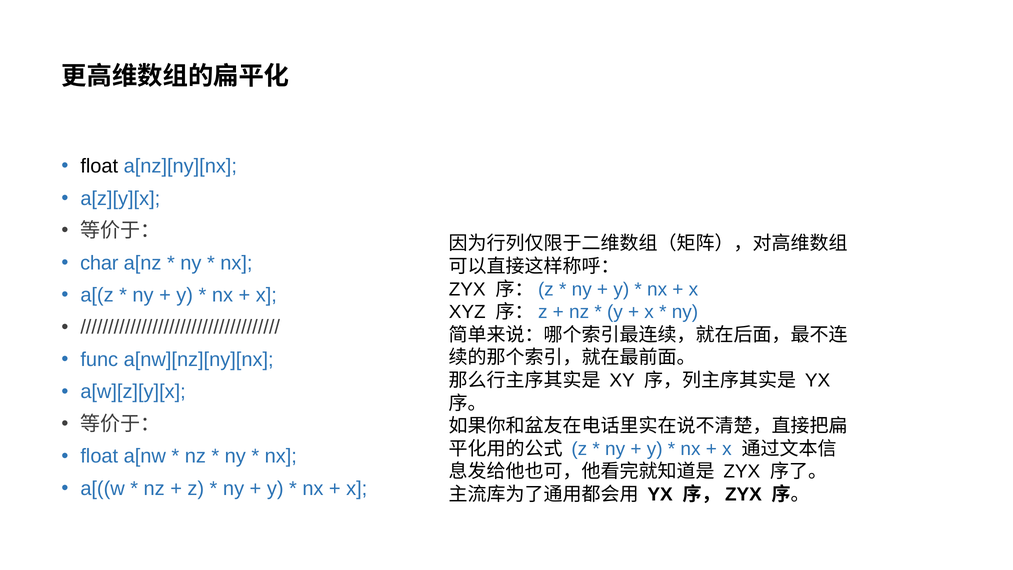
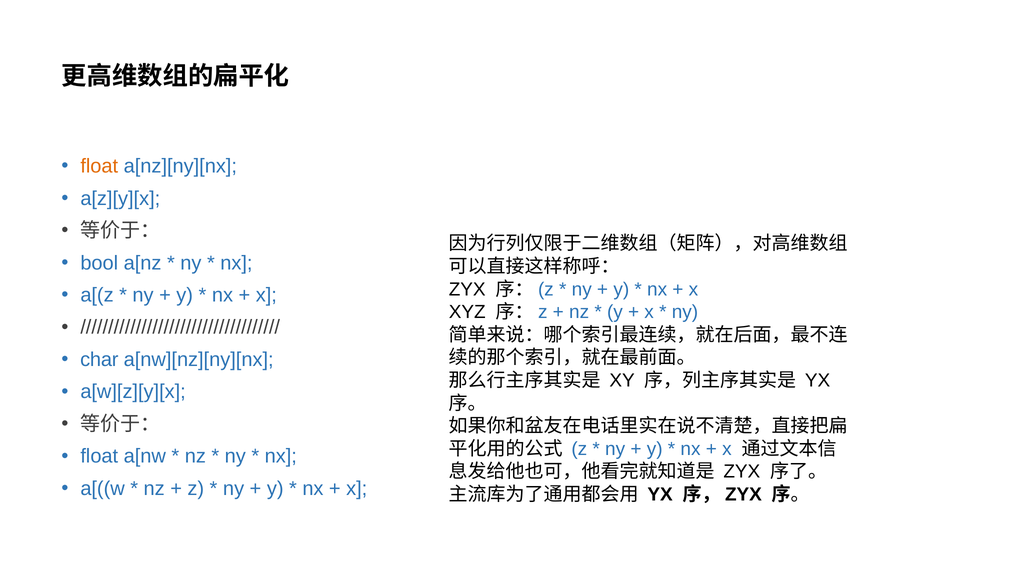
float at (99, 166) colour: black -> orange
char: char -> bool
func: func -> char
